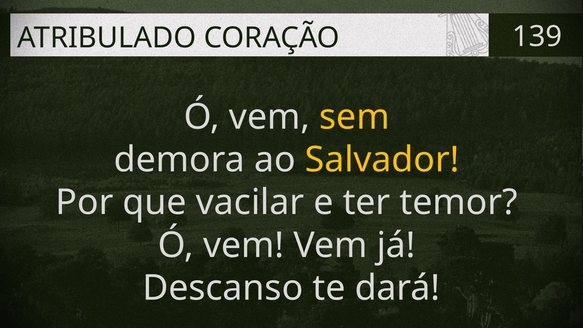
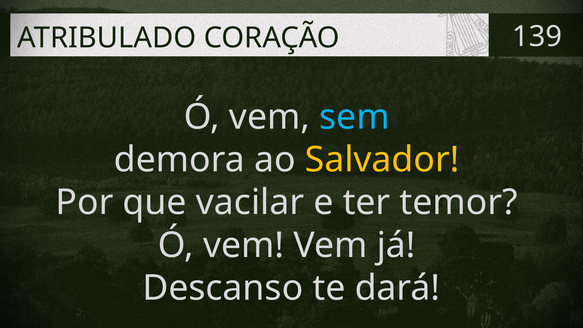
sem colour: yellow -> light blue
